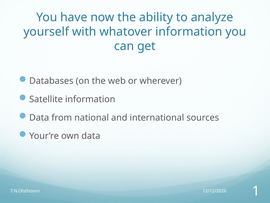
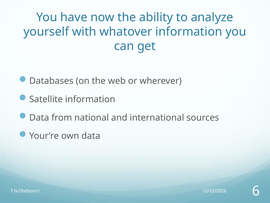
1: 1 -> 6
